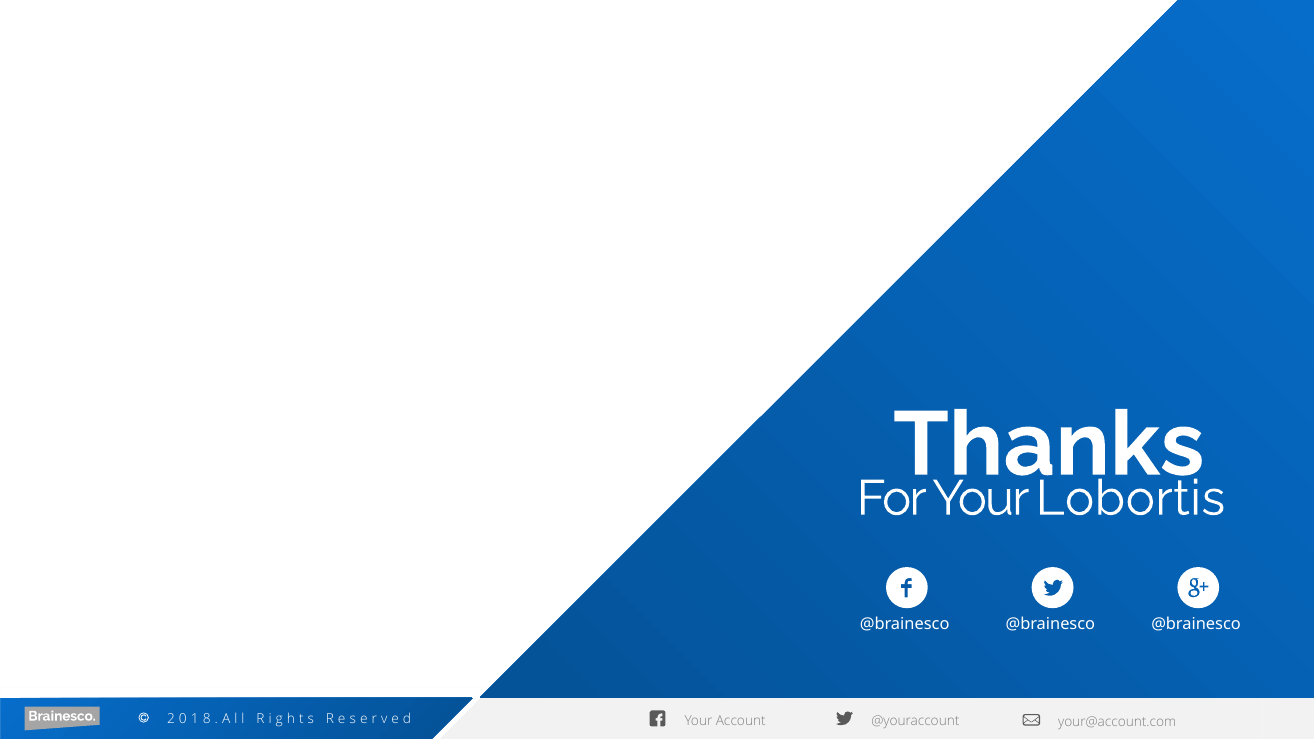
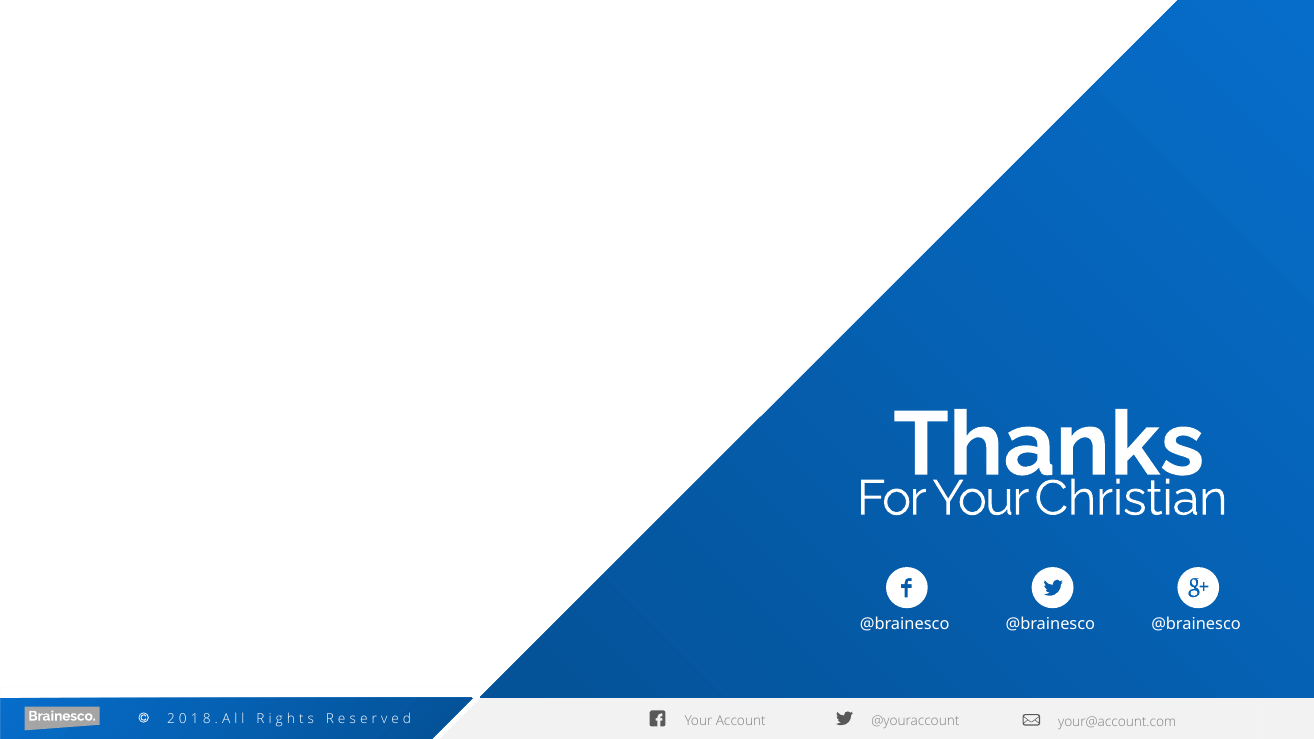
Lobortis: Lobortis -> Christian
